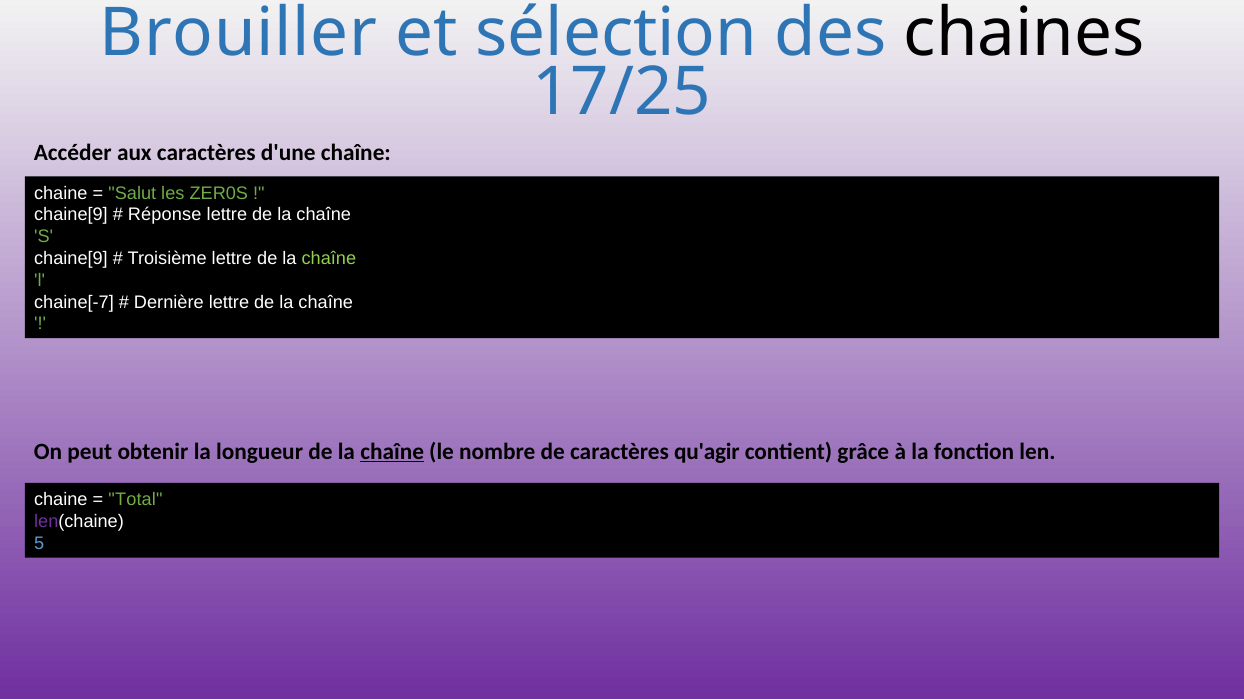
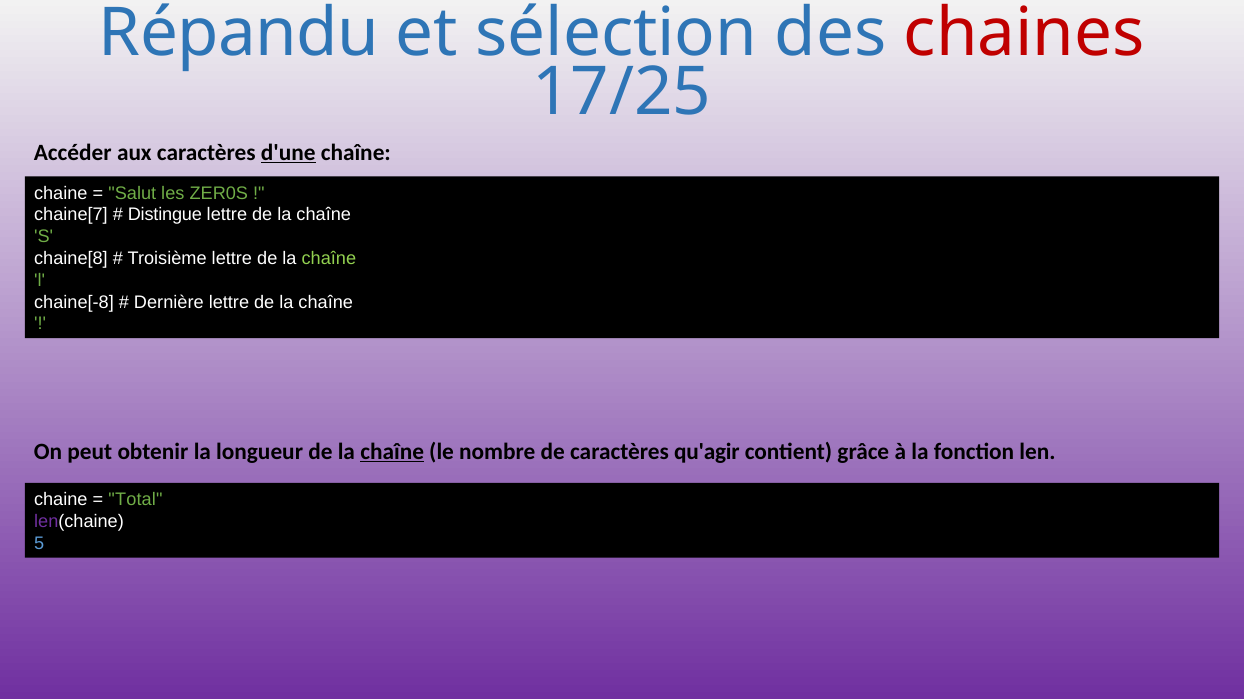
Brouiller: Brouiller -> Répandu
chaines colour: black -> red
d'une underline: none -> present
chaine[9 at (71, 215): chaine[9 -> chaine[7
Réponse: Réponse -> Distingue
chaine[9 at (71, 258): chaine[9 -> chaine[8
chaine[-7: chaine[-7 -> chaine[-8
